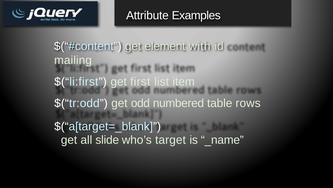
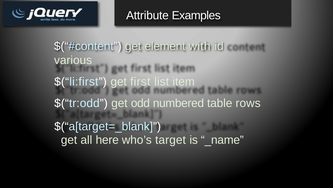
mailing: mailing -> various
slide: slide -> here
